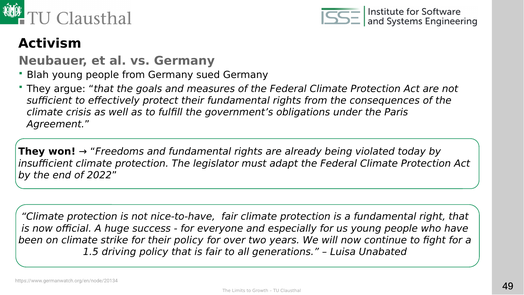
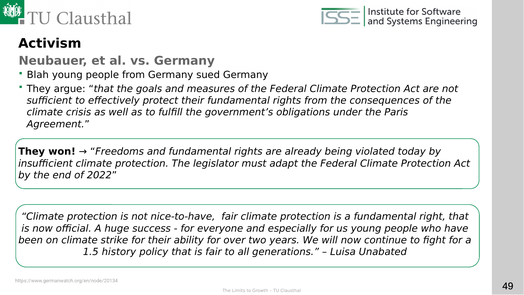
their policy: policy -> ability
driving: driving -> history
